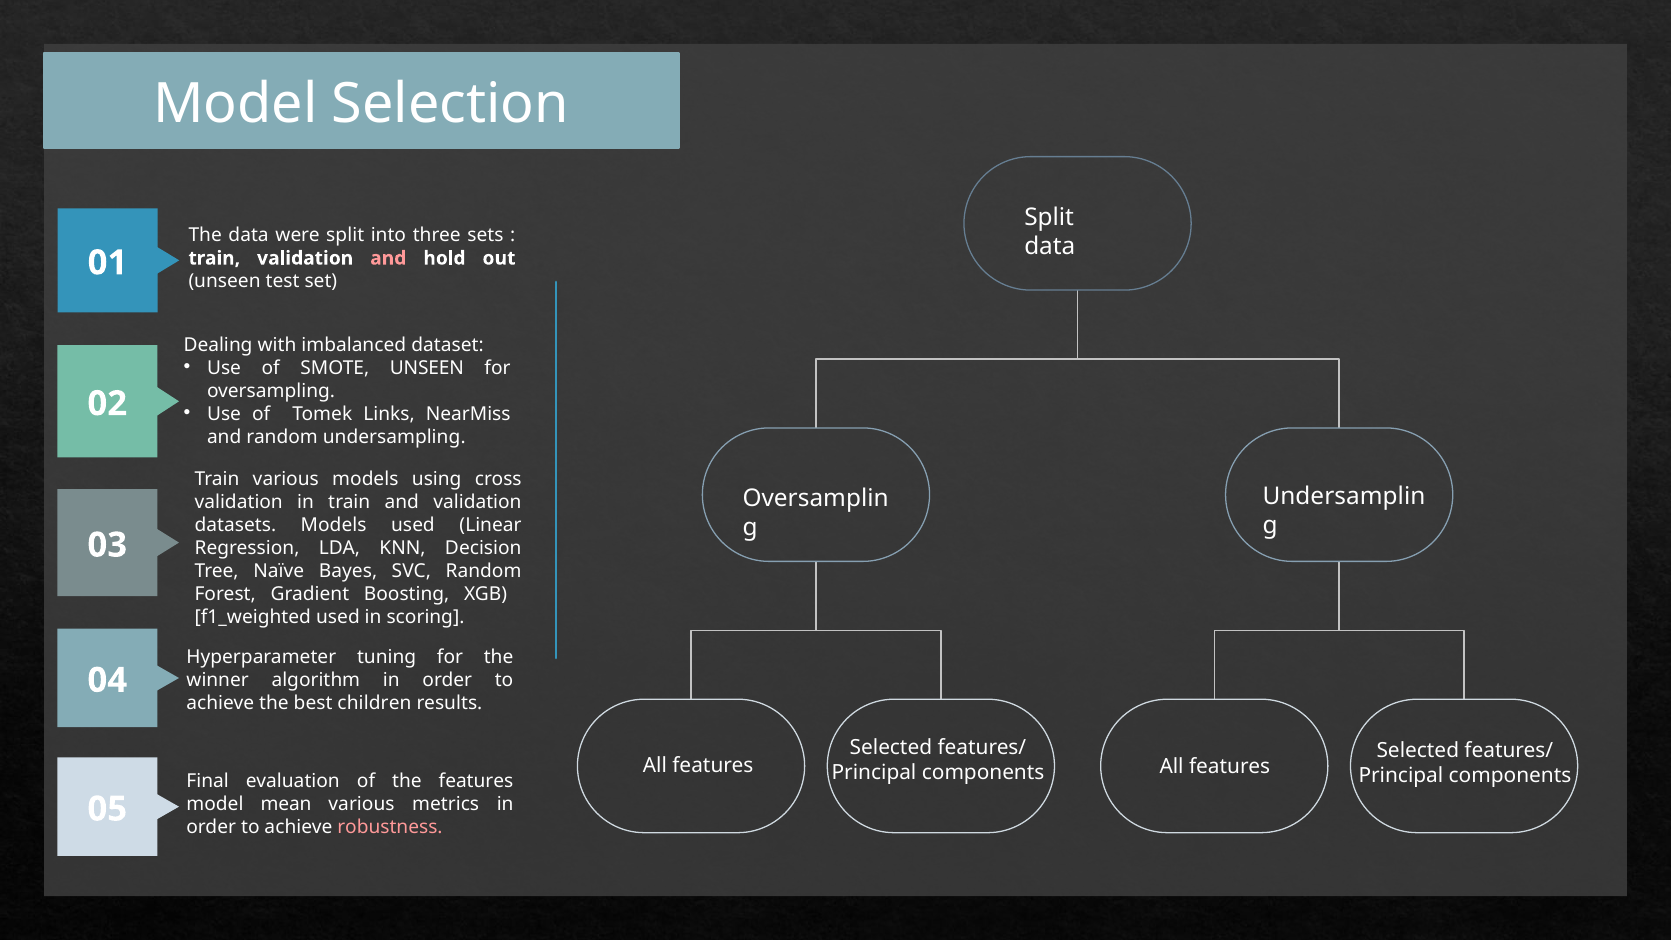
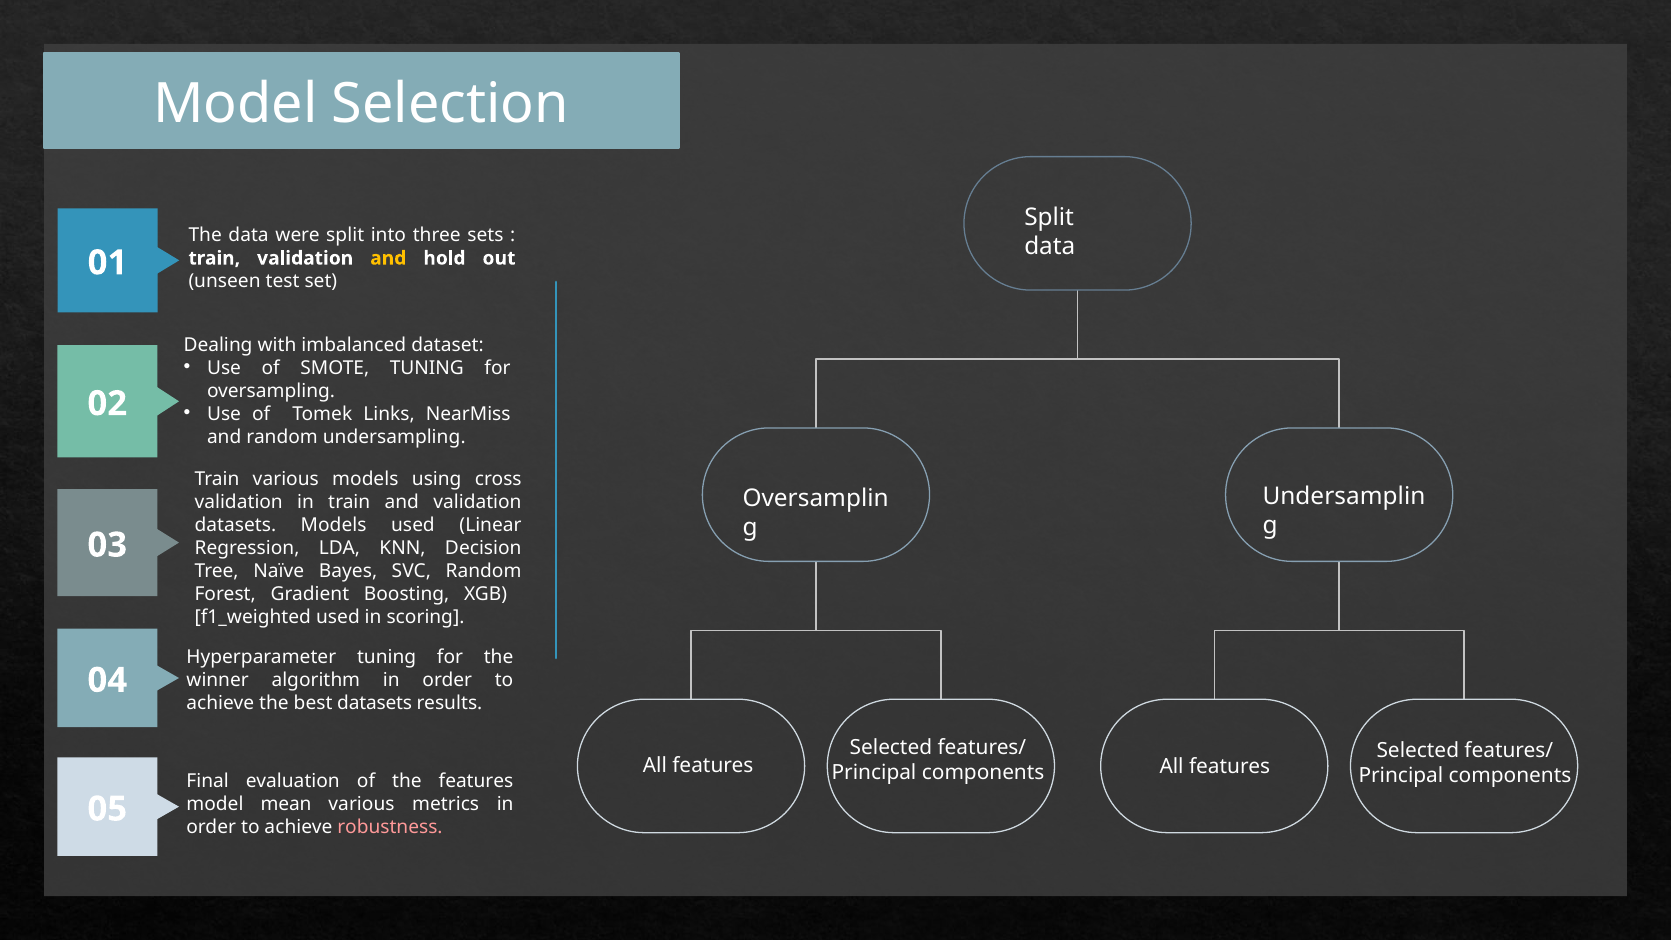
and at (388, 258) colour: pink -> yellow
SMOTE UNSEEN: UNSEEN -> TUNING
best children: children -> datasets
